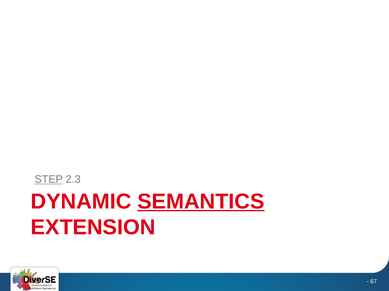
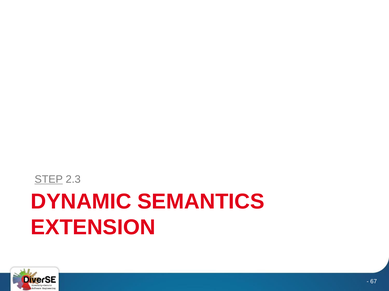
SEMANTICS underline: present -> none
